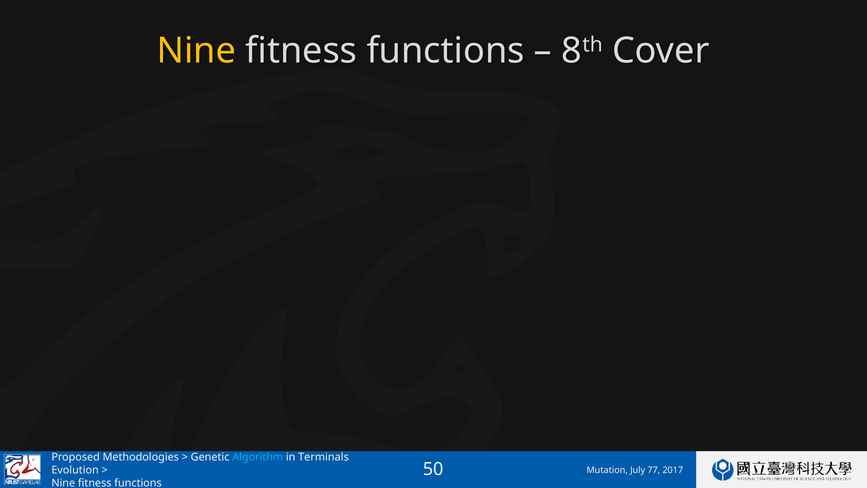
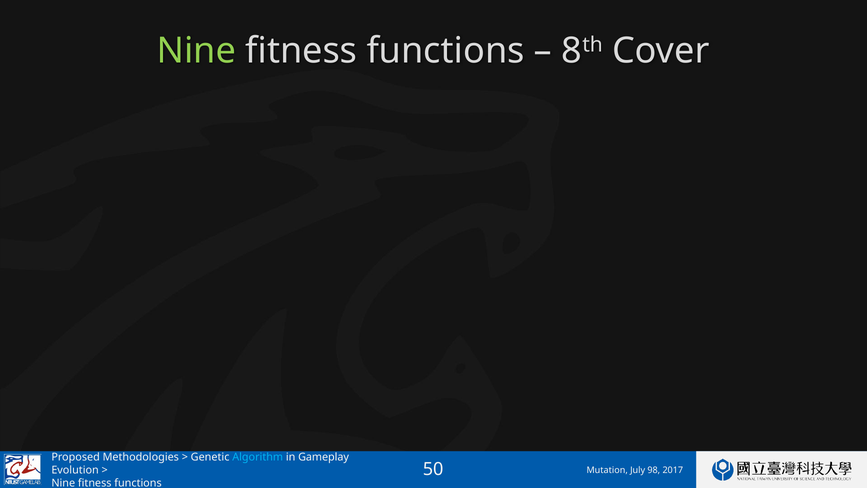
Nine at (196, 51) colour: yellow -> light green
Terminals: Terminals -> Gameplay
77: 77 -> 98
